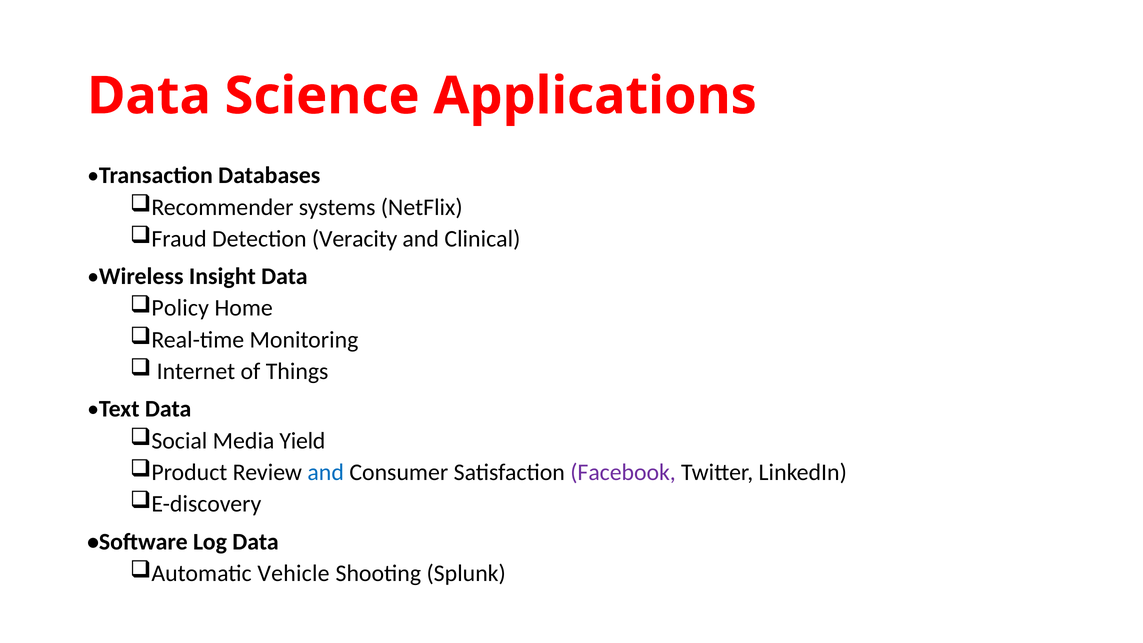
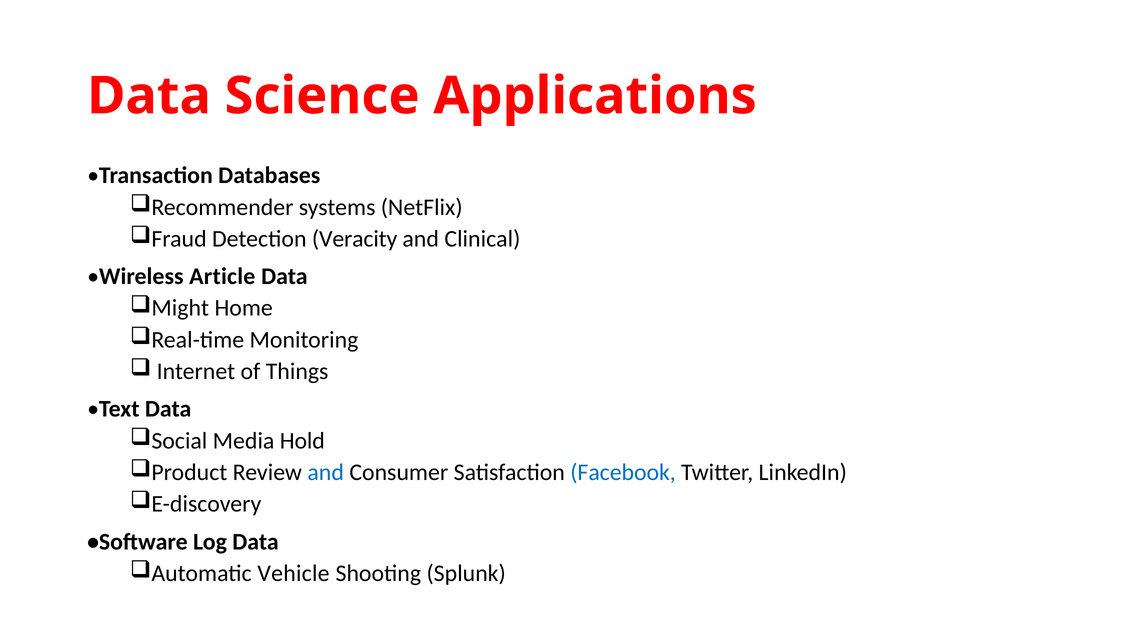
Insight: Insight -> Article
Policy: Policy -> Might
Yield: Yield -> Hold
Facebook colour: purple -> blue
